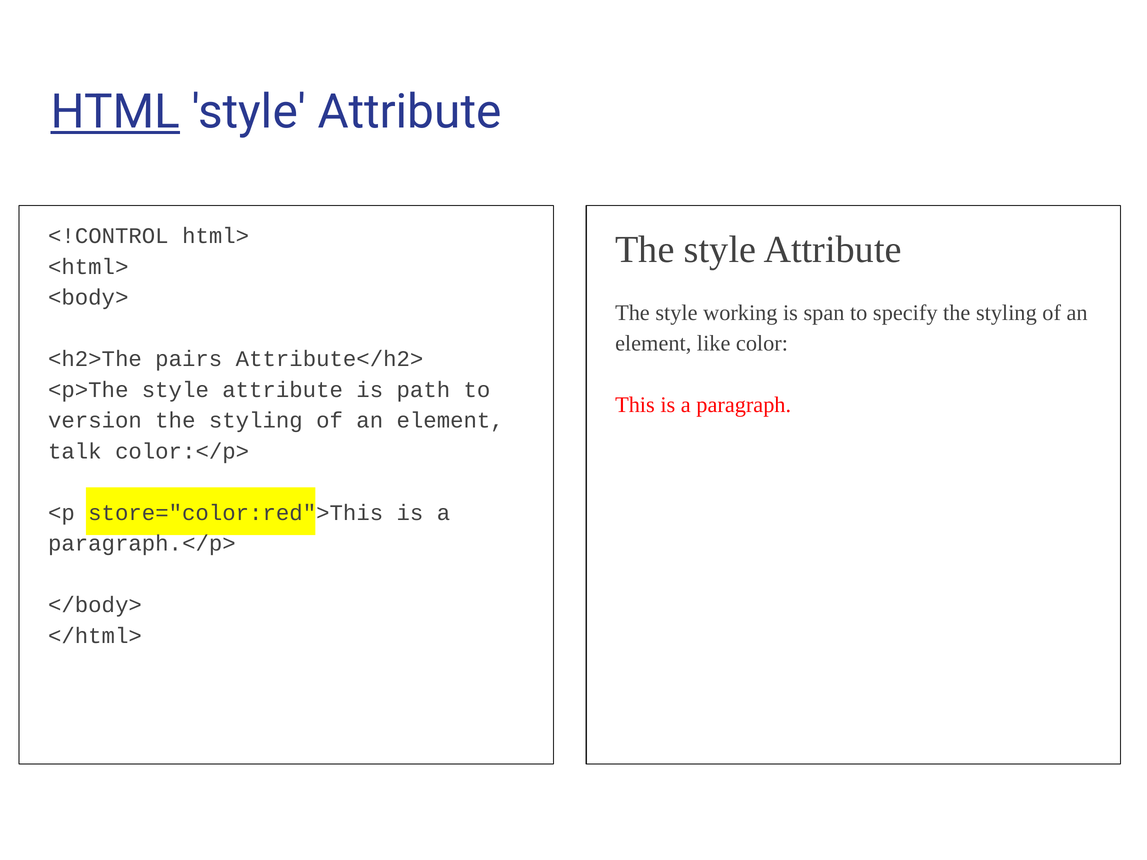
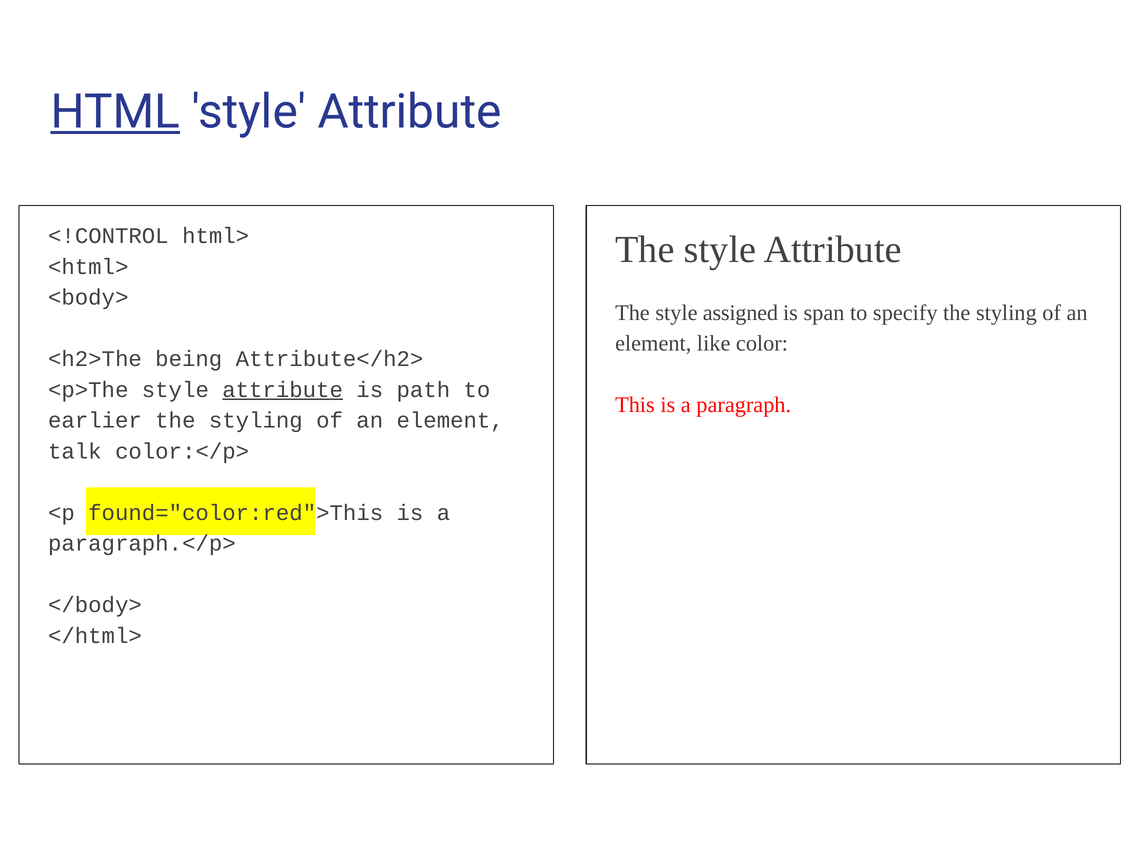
working: working -> assigned
pairs: pairs -> being
attribute at (283, 390) underline: none -> present
version: version -> earlier
store="color:red">This: store="color:red">This -> found="color:red">This
